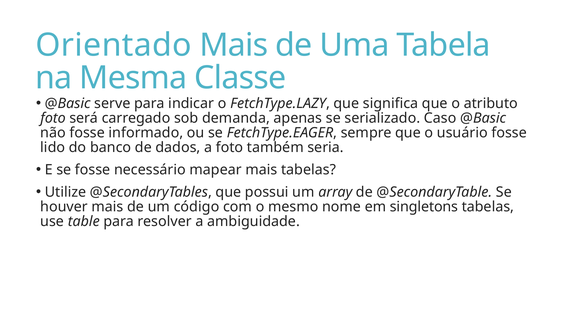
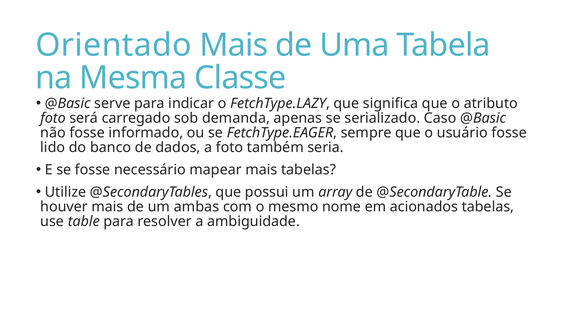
código: código -> ambas
singletons: singletons -> acionados
